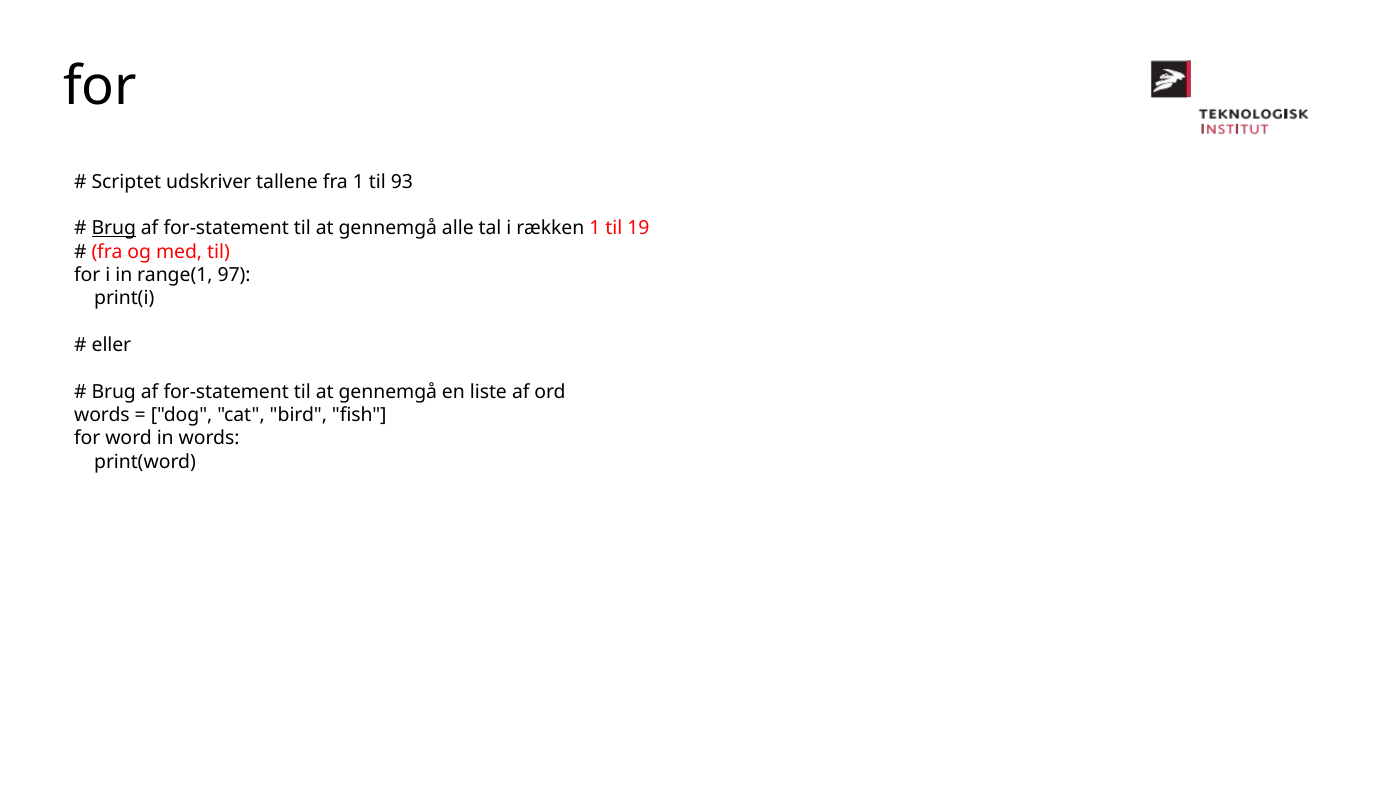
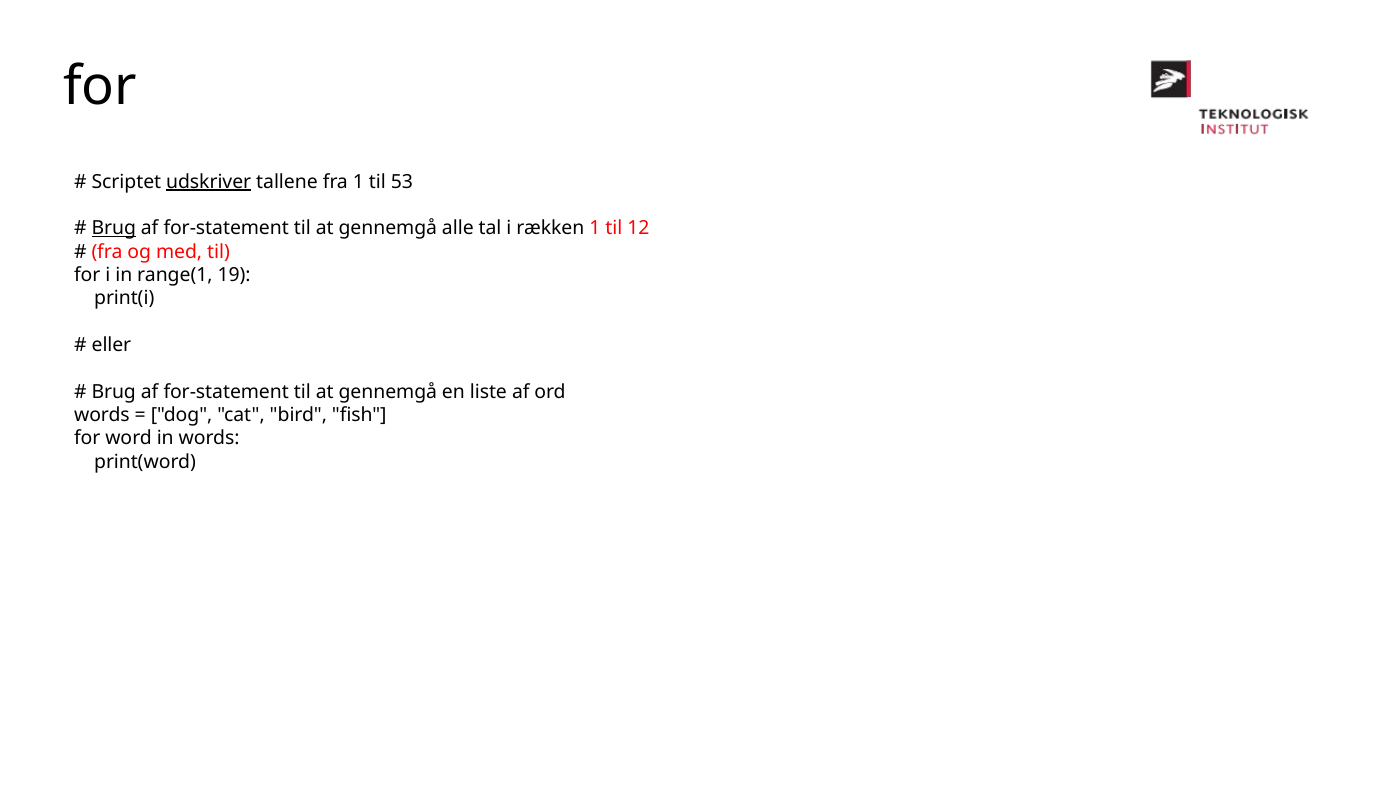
udskriver underline: none -> present
93: 93 -> 53
19: 19 -> 12
97: 97 -> 19
